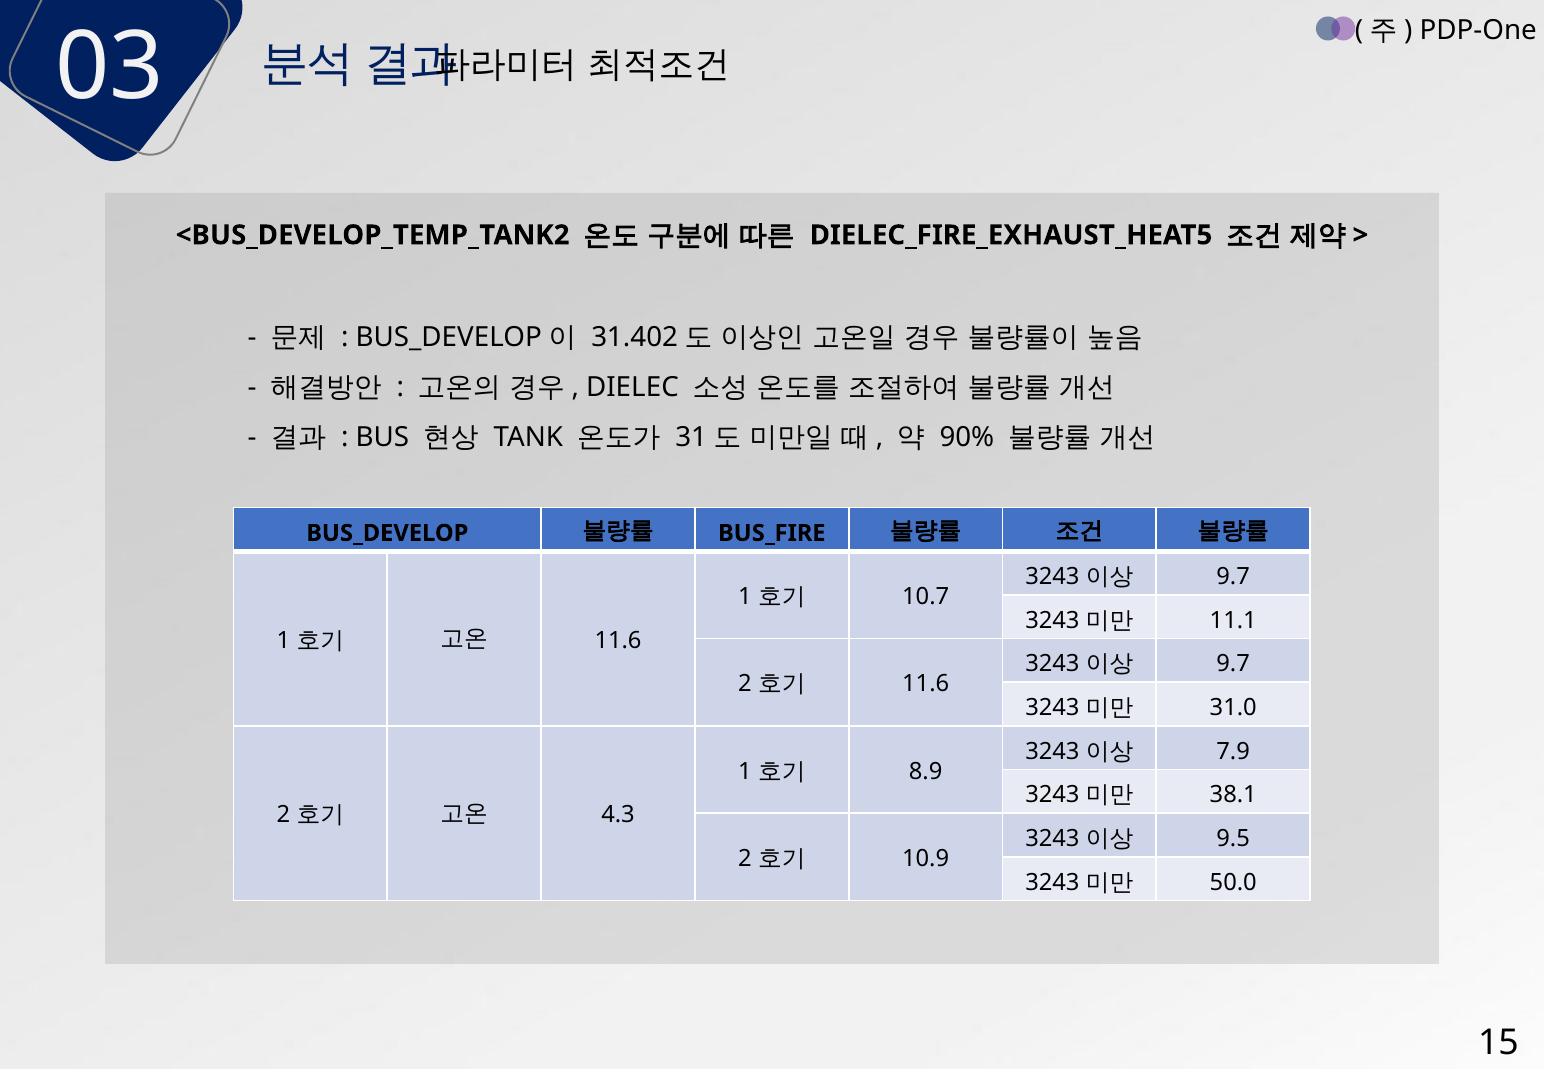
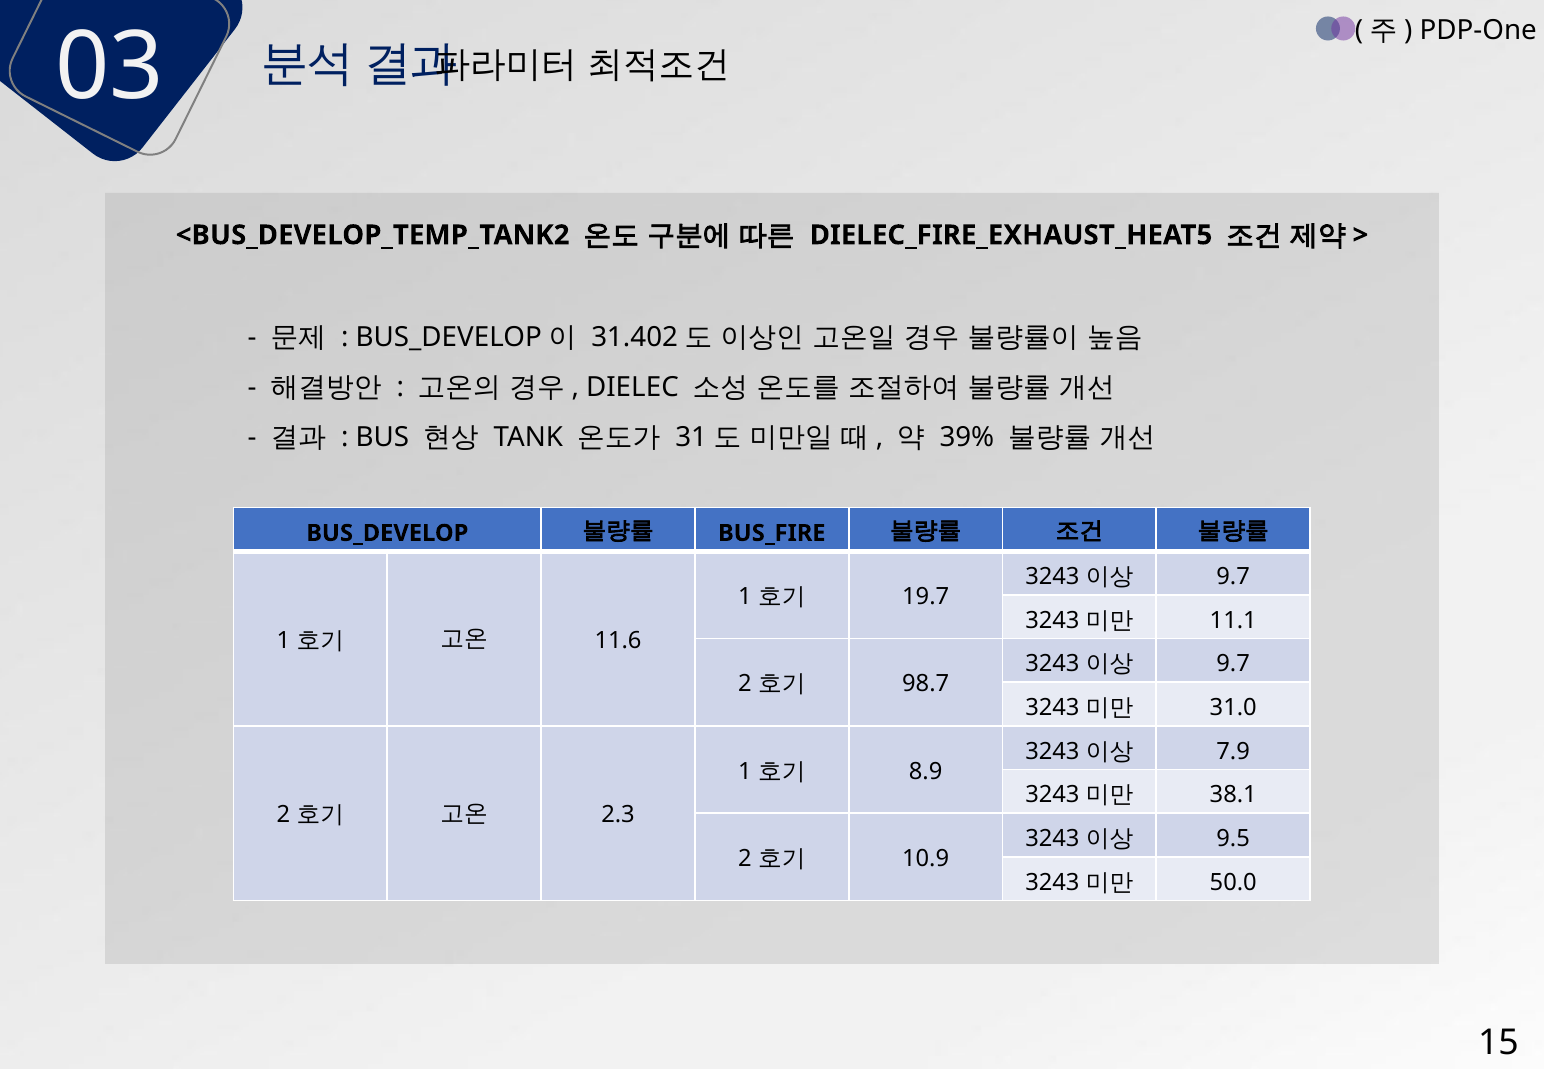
90%: 90% -> 39%
10.7: 10.7 -> 19.7
11.6 at (926, 684): 11.6 -> 98.7
4.3: 4.3 -> 2.3
